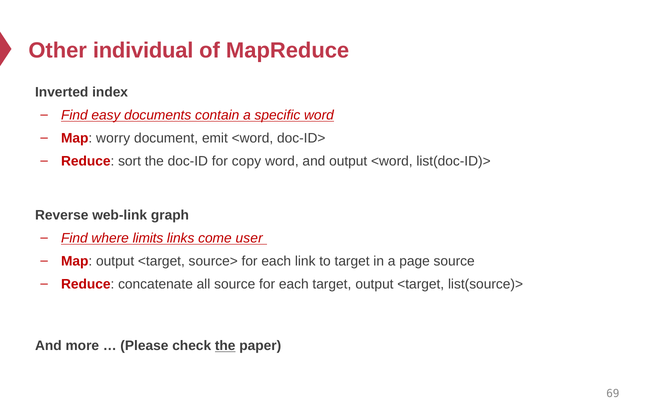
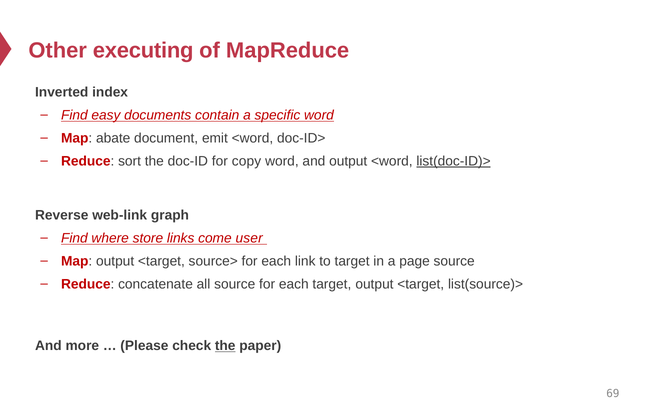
individual: individual -> executing
worry: worry -> abate
list(doc-ID)> underline: none -> present
limits: limits -> store
